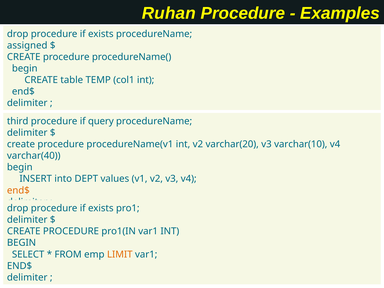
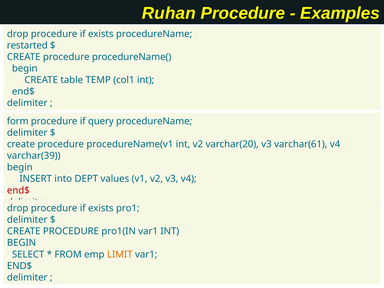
assigned: assigned -> restarted
third: third -> form
varchar(10: varchar(10 -> varchar(61
varchar(40: varchar(40 -> varchar(39
end$ at (18, 190) colour: orange -> red
